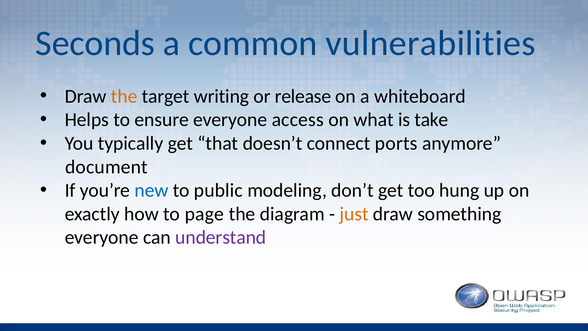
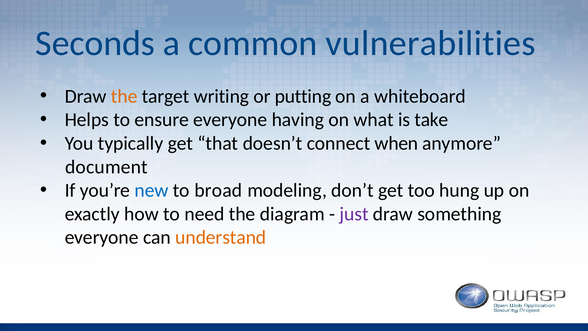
release: release -> putting
access: access -> having
ports: ports -> when
public: public -> broad
page: page -> need
just colour: orange -> purple
understand colour: purple -> orange
